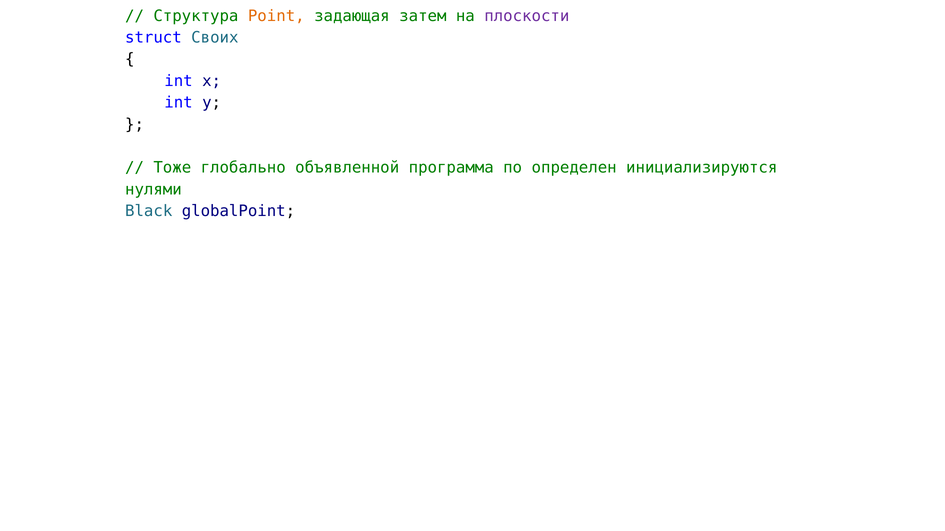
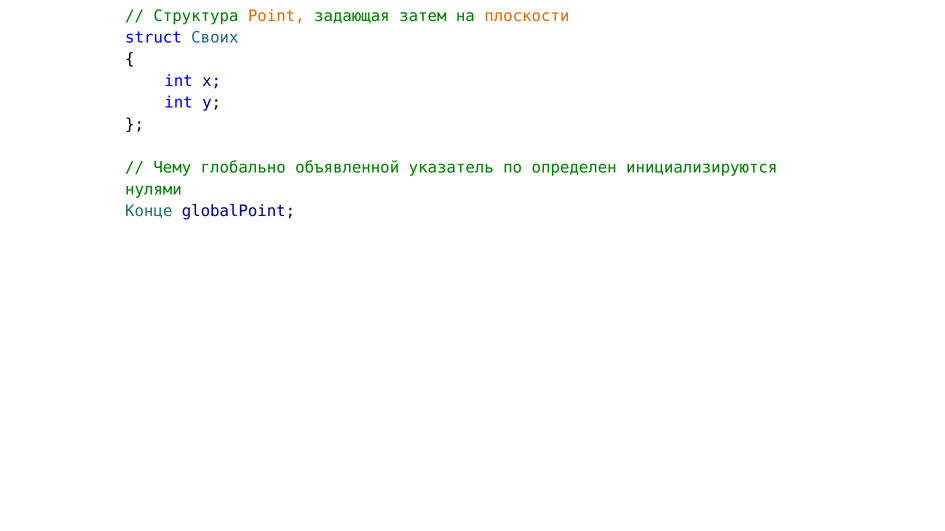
плоскости colour: purple -> orange
Тоже: Тоже -> Чему
программа: программа -> указатель
Black: Black -> Конце
